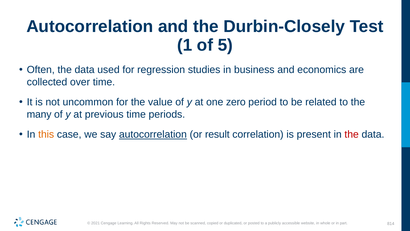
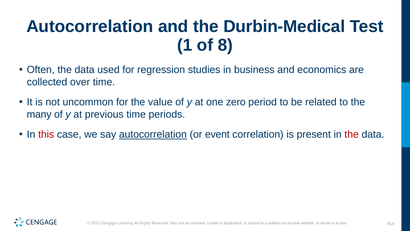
Durbin-Closely: Durbin-Closely -> Durbin-Medical
5: 5 -> 8
this colour: orange -> red
result: result -> event
